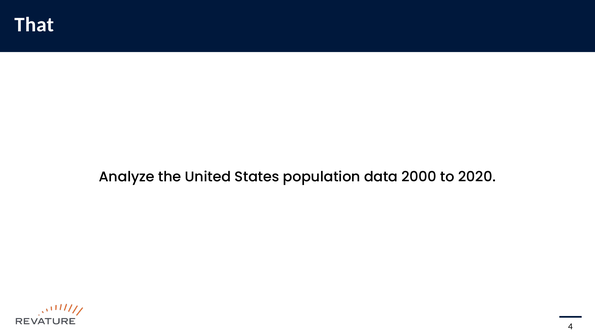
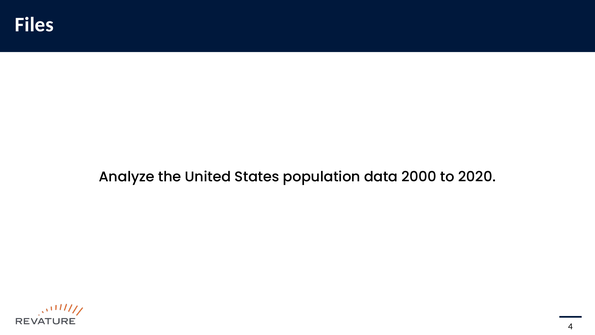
That: That -> Files
